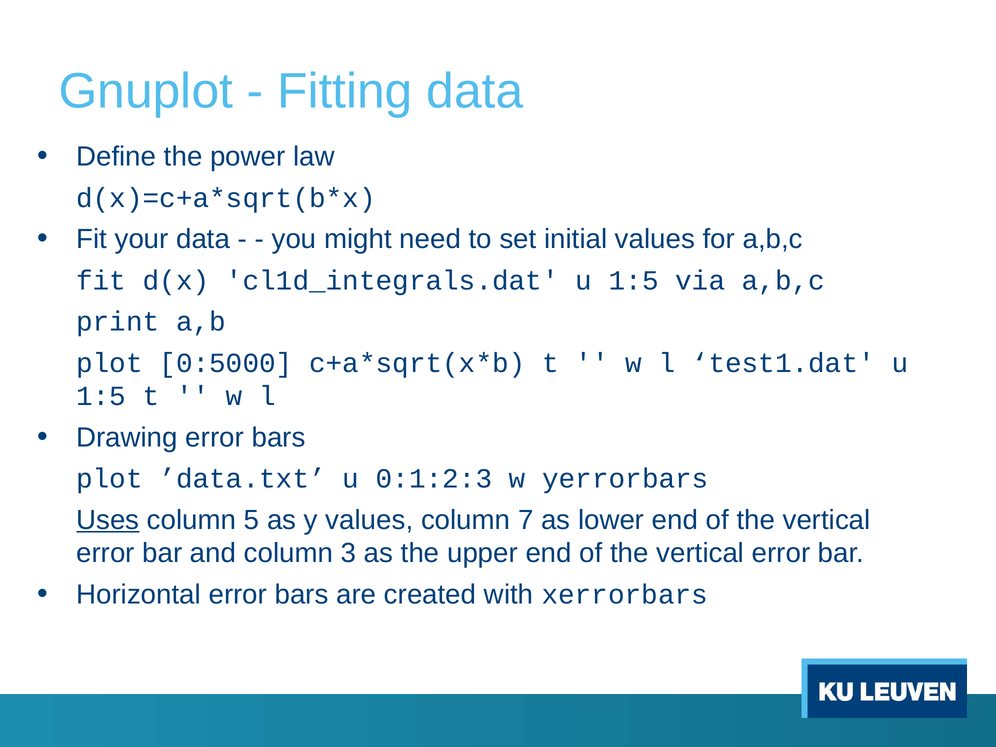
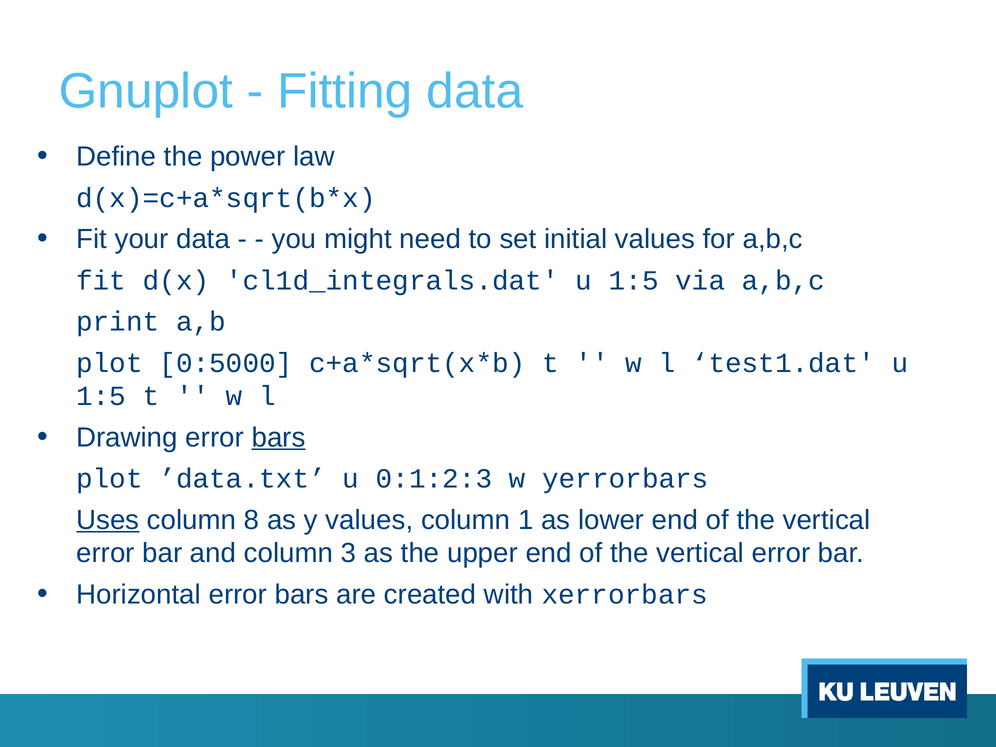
bars at (279, 437) underline: none -> present
5: 5 -> 8
7: 7 -> 1
